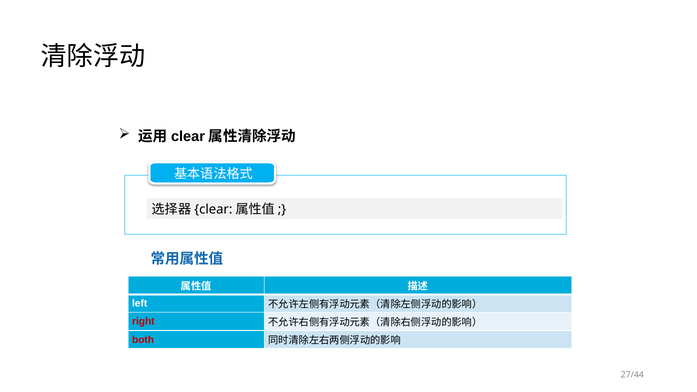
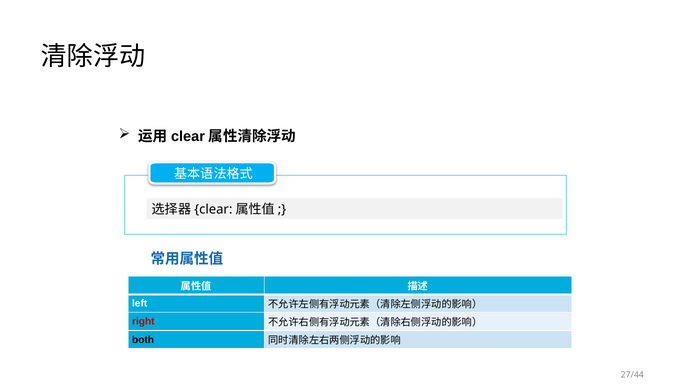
both colour: red -> black
